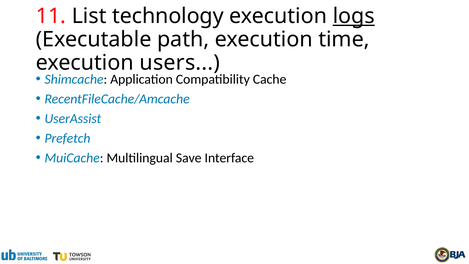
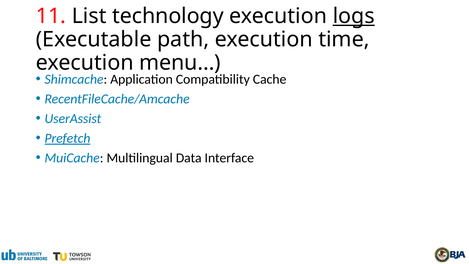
users: users -> menu
Prefetch underline: none -> present
Save: Save -> Data
